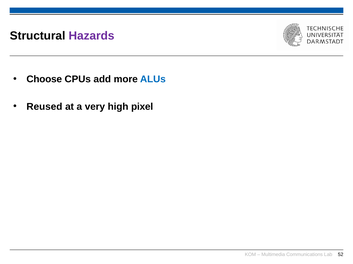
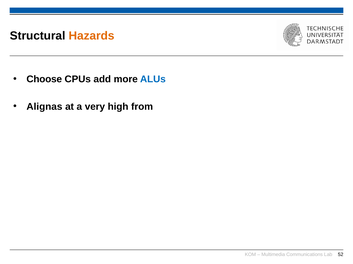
Hazards colour: purple -> orange
Reused: Reused -> Alignas
pixel: pixel -> from
